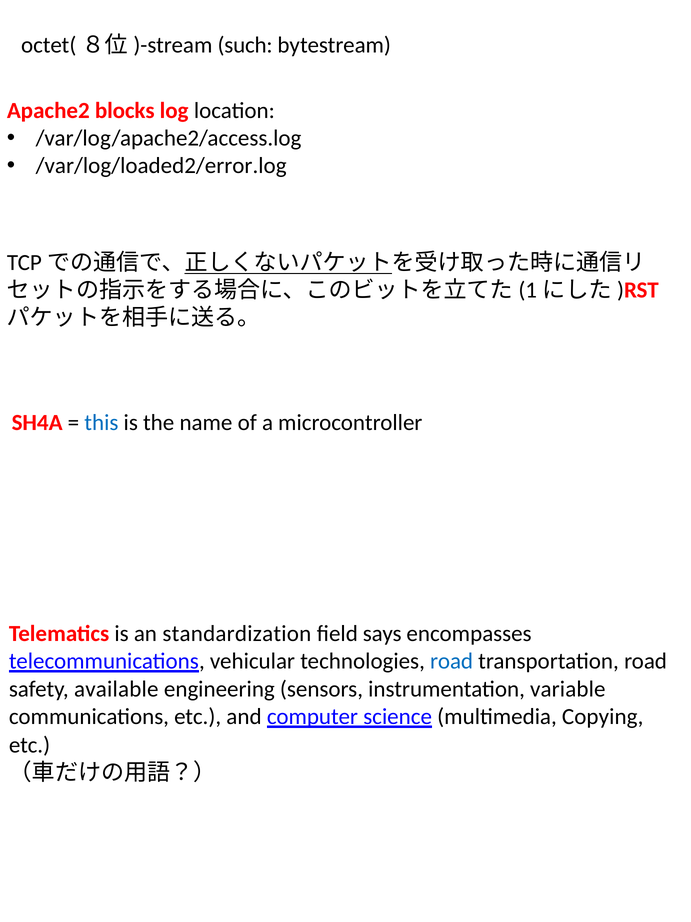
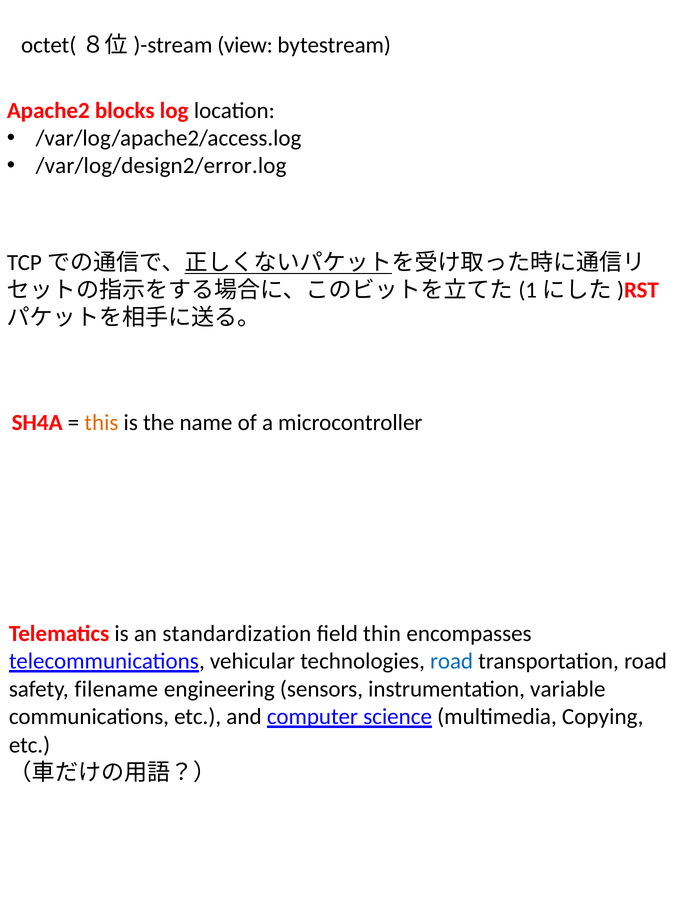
such: such -> view
/var/log/loaded2/error.log: /var/log/loaded2/error.log -> /var/log/design2/error.log
this colour: blue -> orange
says: says -> thin
available: available -> filename
